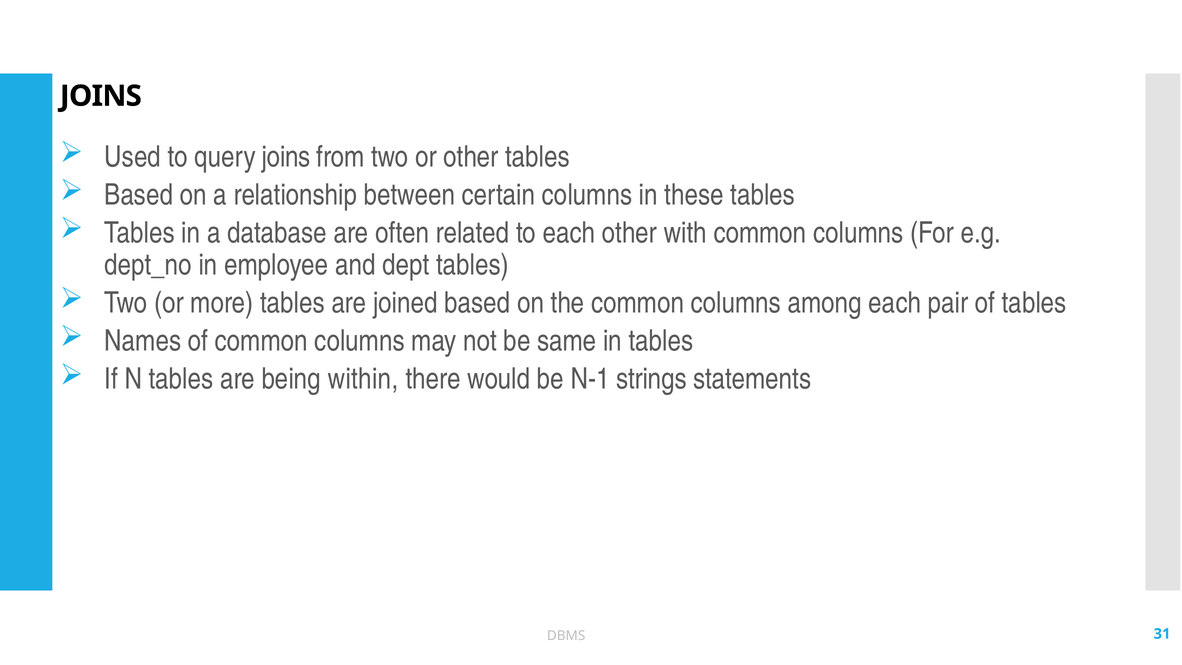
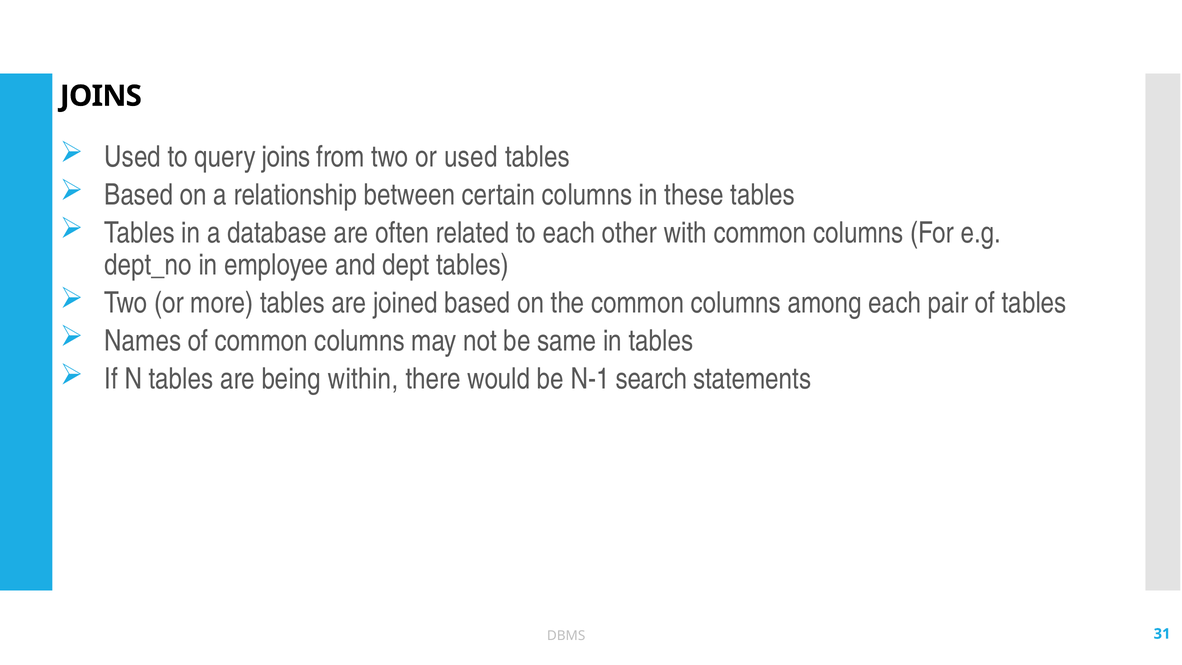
or other: other -> used
strings: strings -> search
